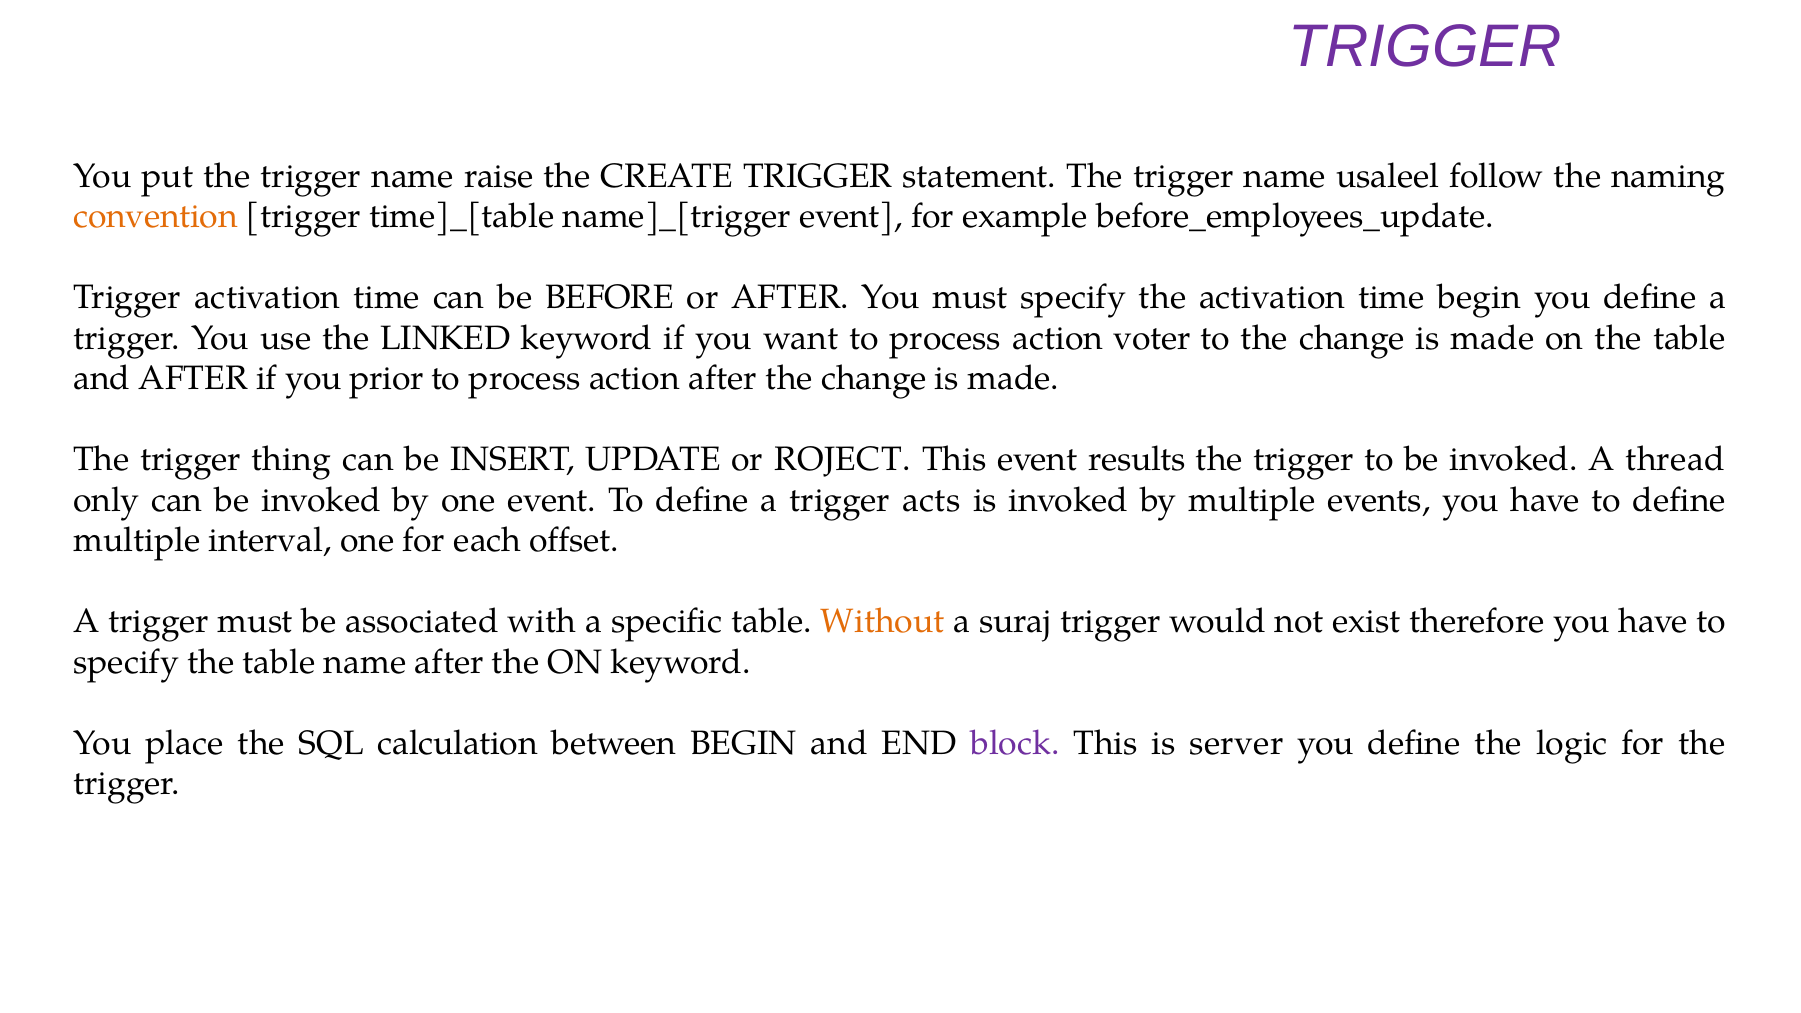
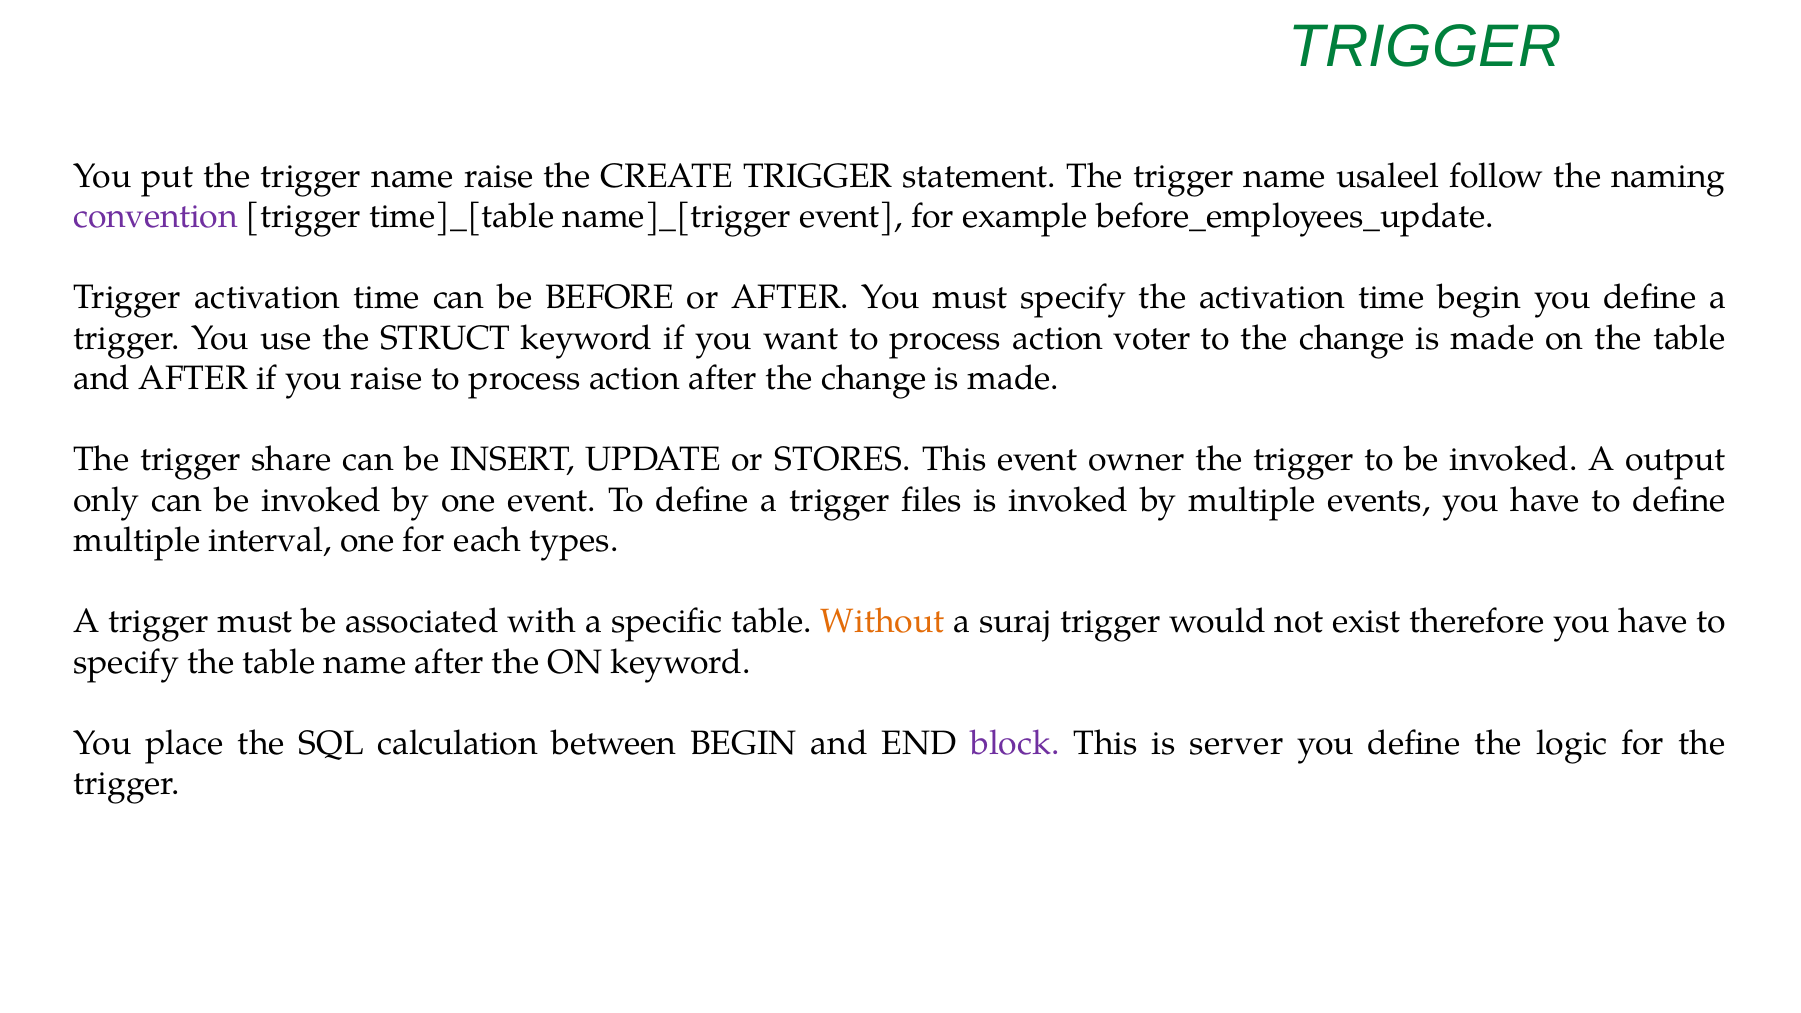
TRIGGER at (1426, 47) colour: purple -> green
convention colour: orange -> purple
LINKED: LINKED -> STRUCT
you prior: prior -> raise
thing: thing -> share
ROJECT: ROJECT -> STORES
results: results -> owner
thread: thread -> output
acts: acts -> files
offset: offset -> types
